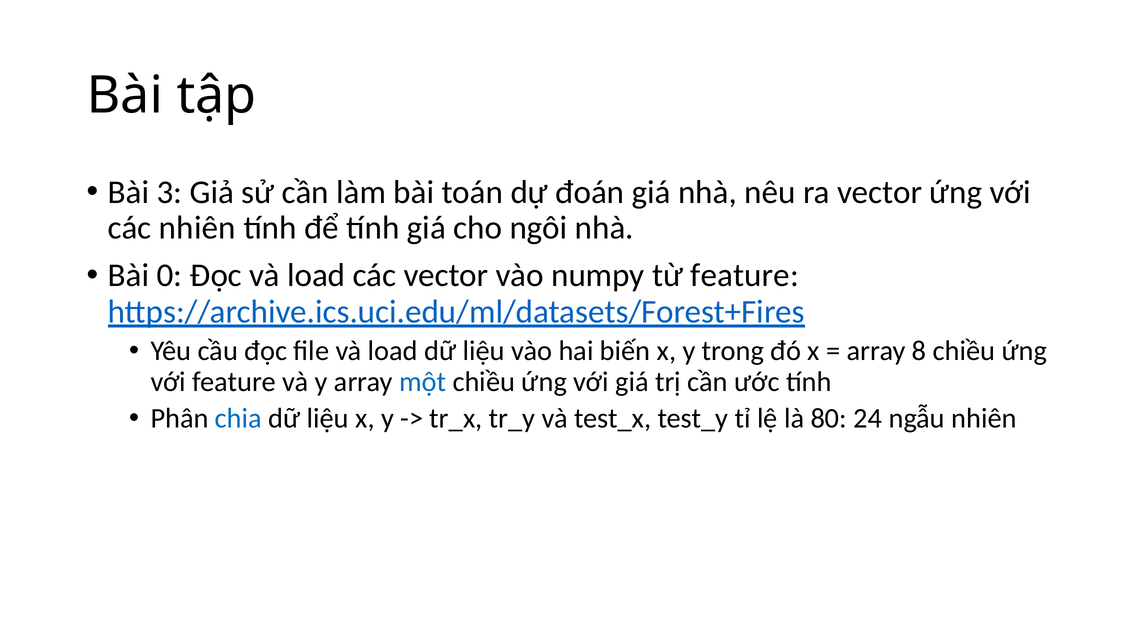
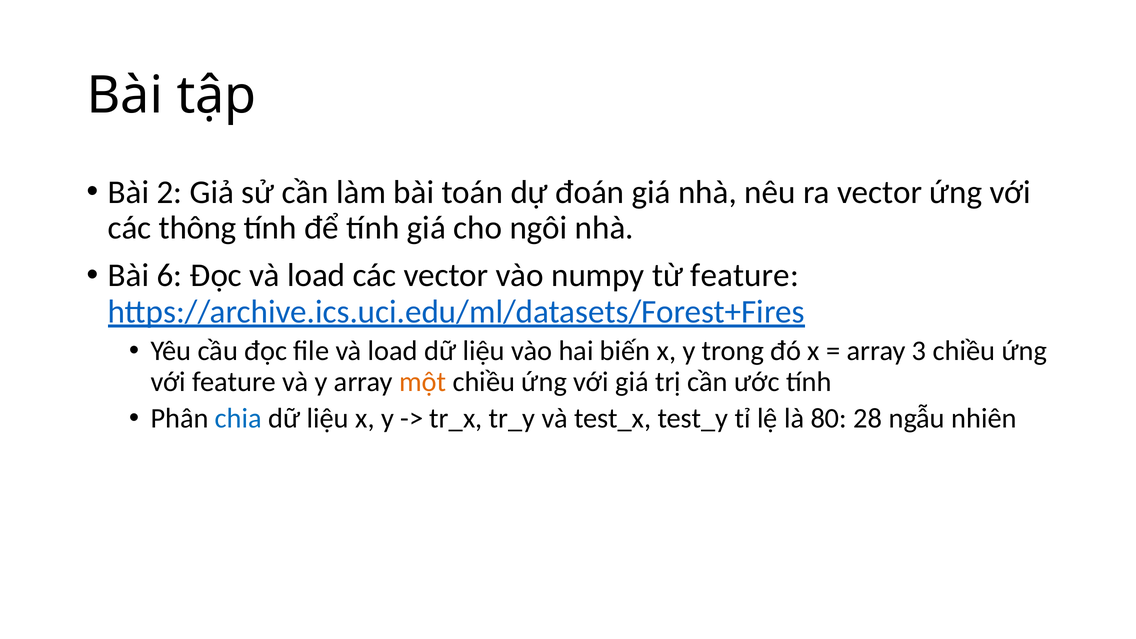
3: 3 -> 2
các nhiên: nhiên -> thông
0: 0 -> 6
8: 8 -> 3
một colour: blue -> orange
24: 24 -> 28
